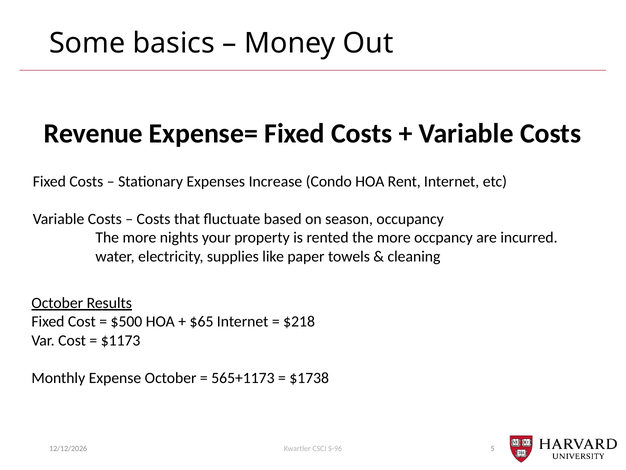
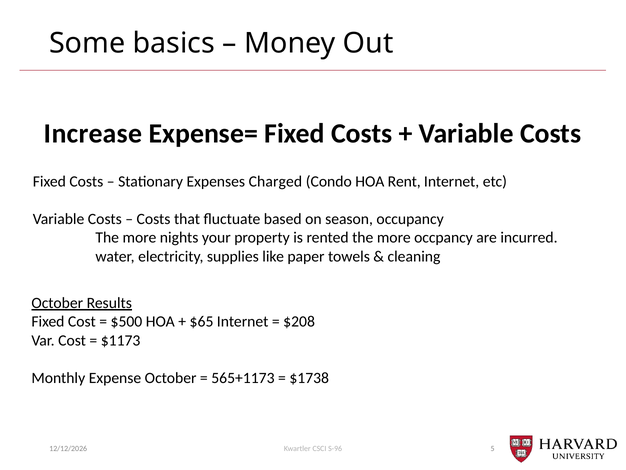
Revenue: Revenue -> Increase
Increase: Increase -> Charged
$218: $218 -> $208
